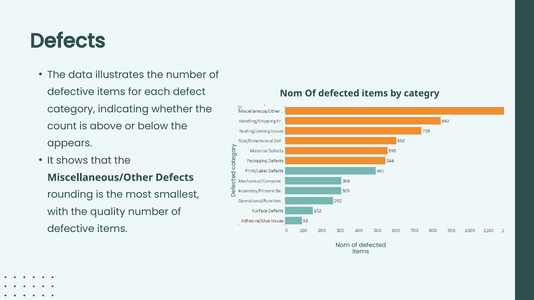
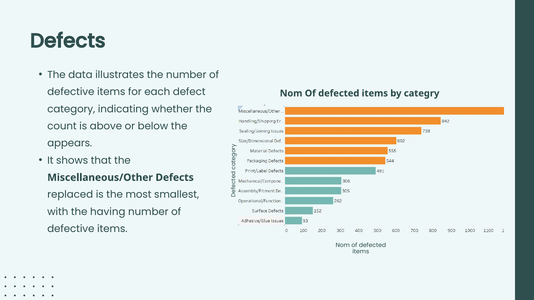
rounding: rounding -> replaced
quality: quality -> having
